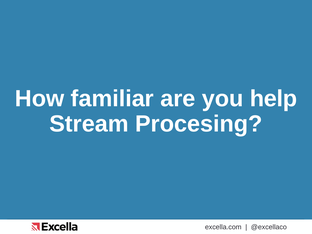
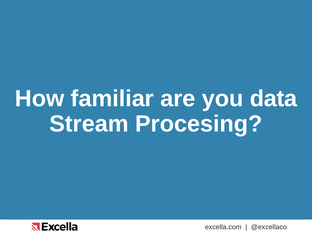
help: help -> data
